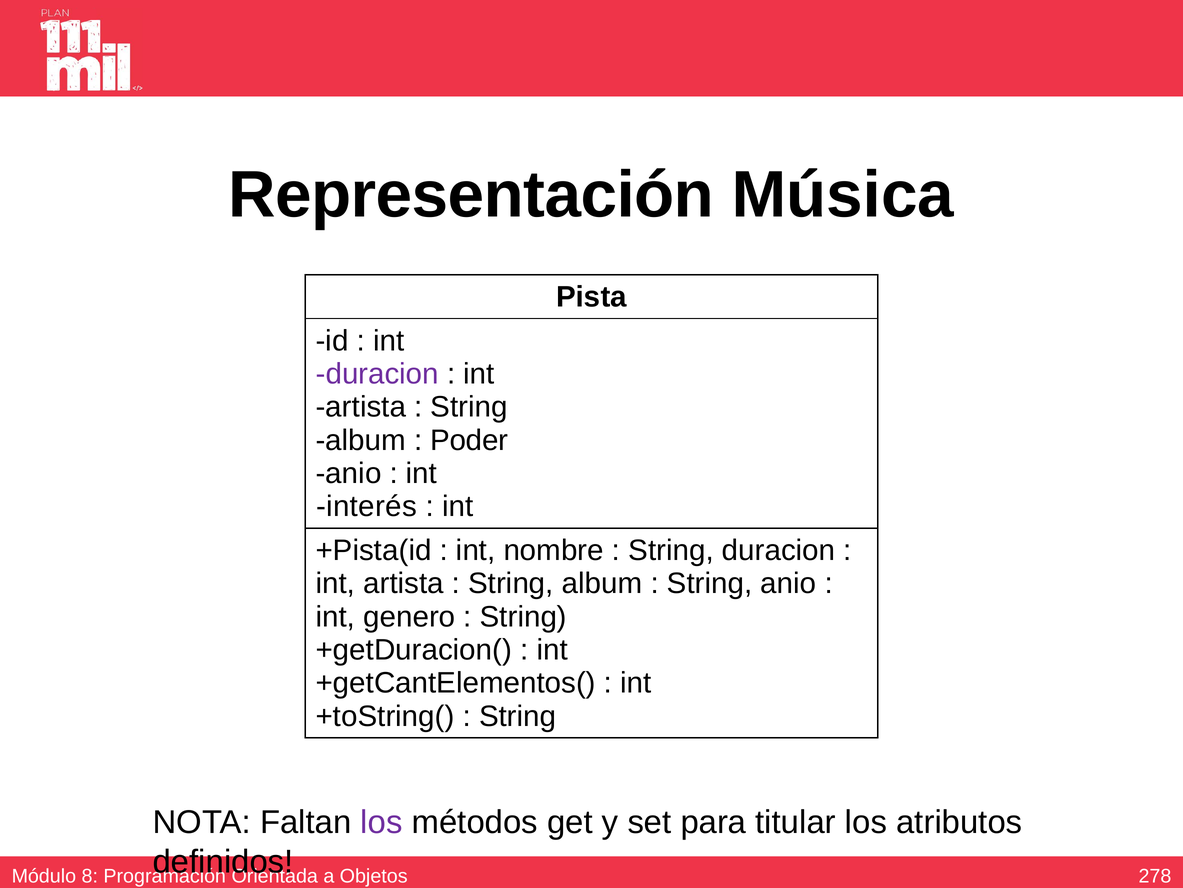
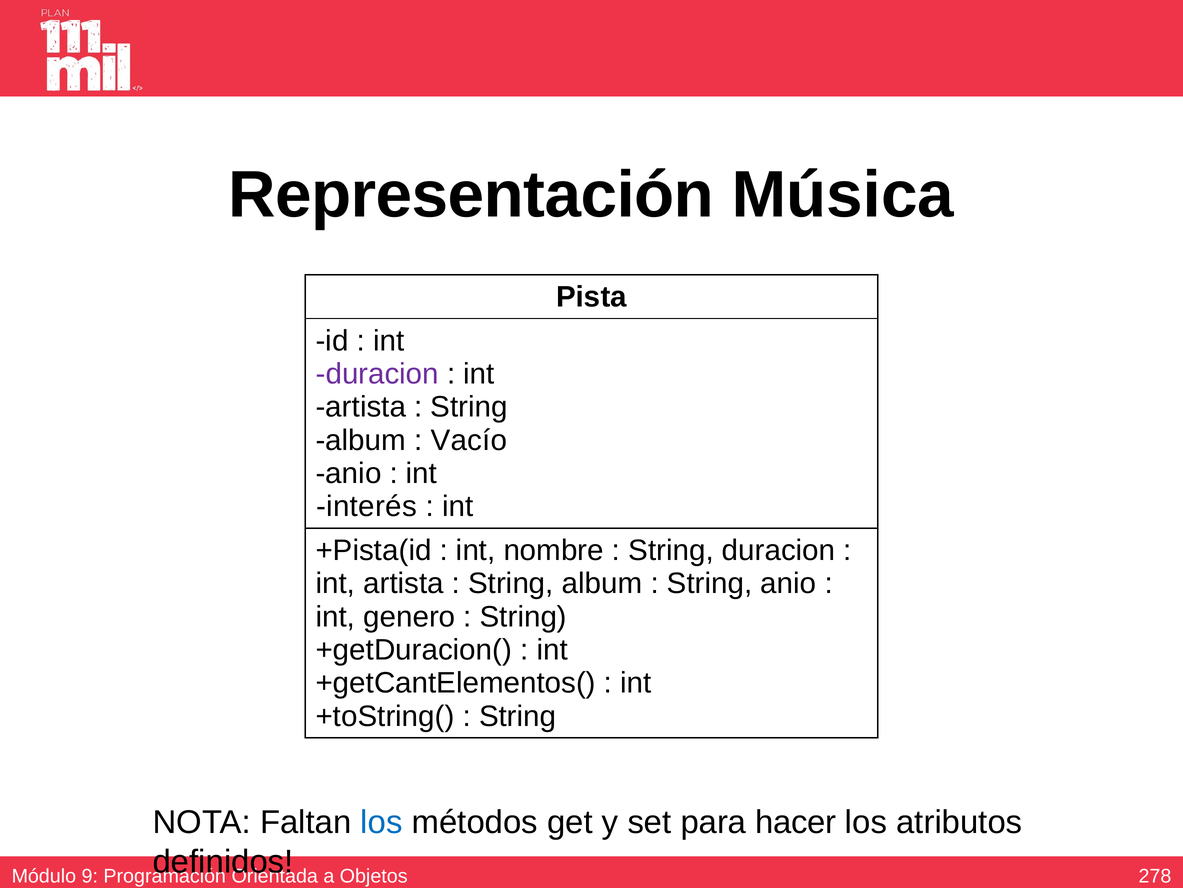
Poder: Poder -> Vacío
los at (382, 822) colour: purple -> blue
titular: titular -> hacer
8: 8 -> 9
